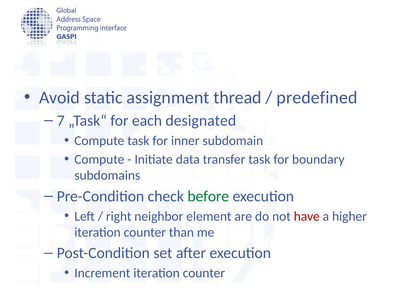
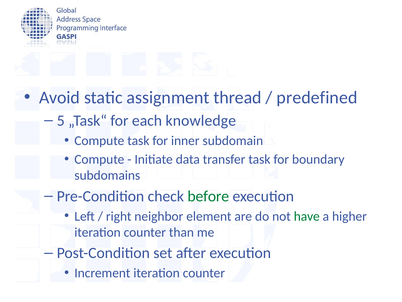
7: 7 -> 5
designated: designated -> knowledge
have colour: red -> green
